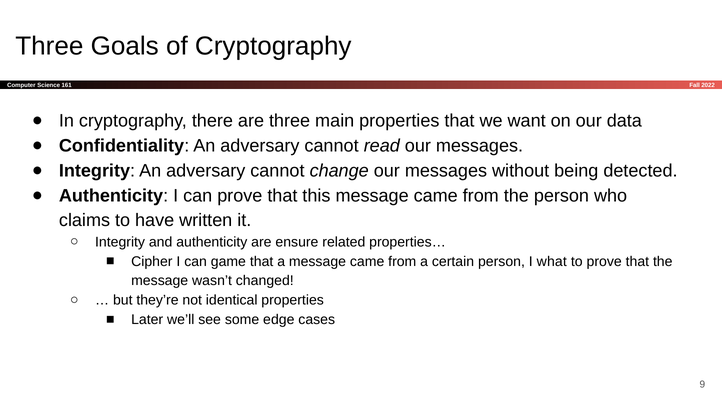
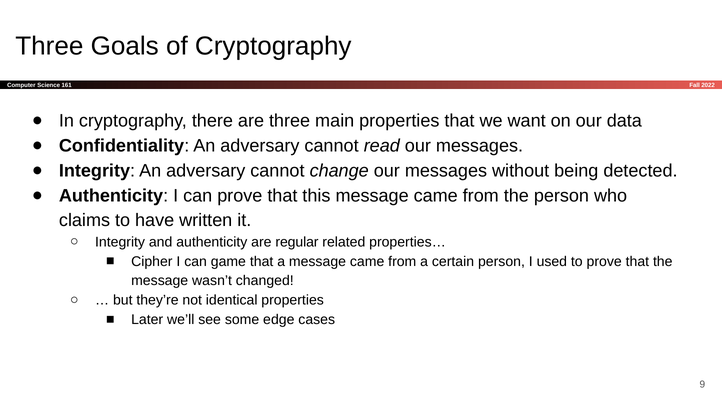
ensure: ensure -> regular
what: what -> used
